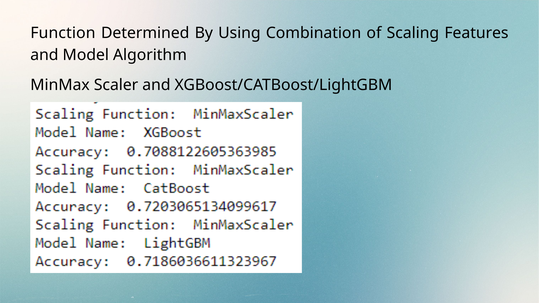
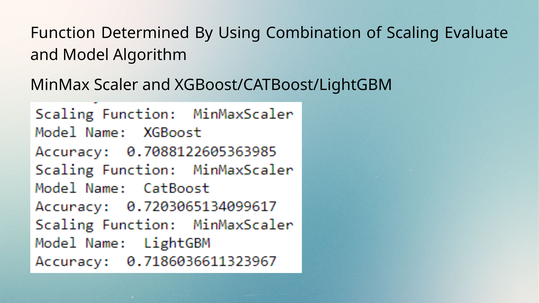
Features: Features -> Evaluate
